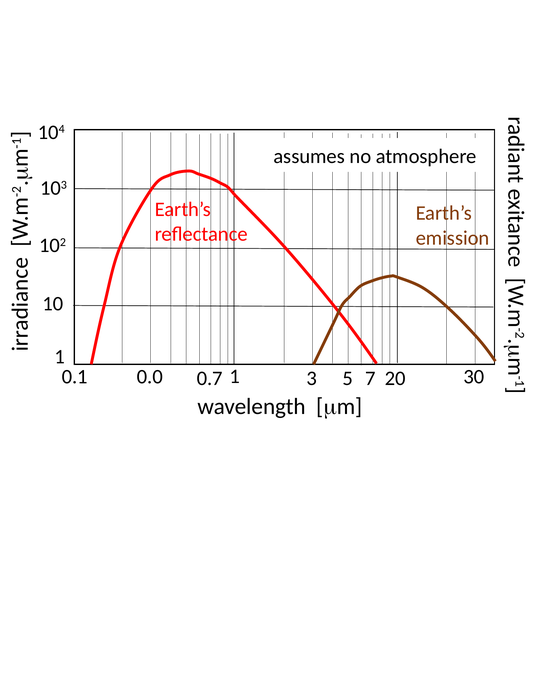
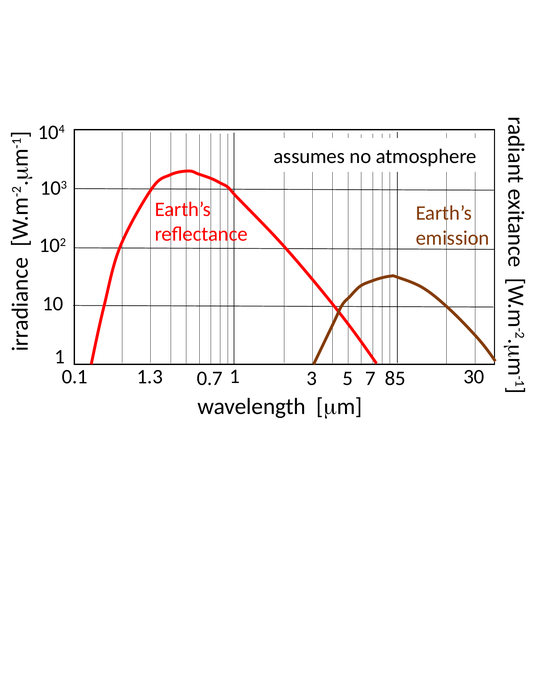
0.0: 0.0 -> 1.3
20: 20 -> 85
